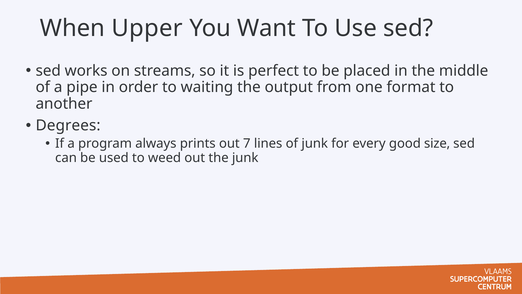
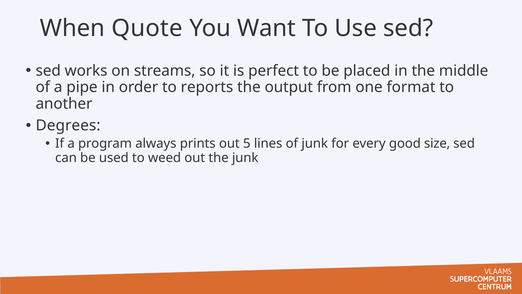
Upper: Upper -> Quote
waiting: waiting -> reports
7: 7 -> 5
